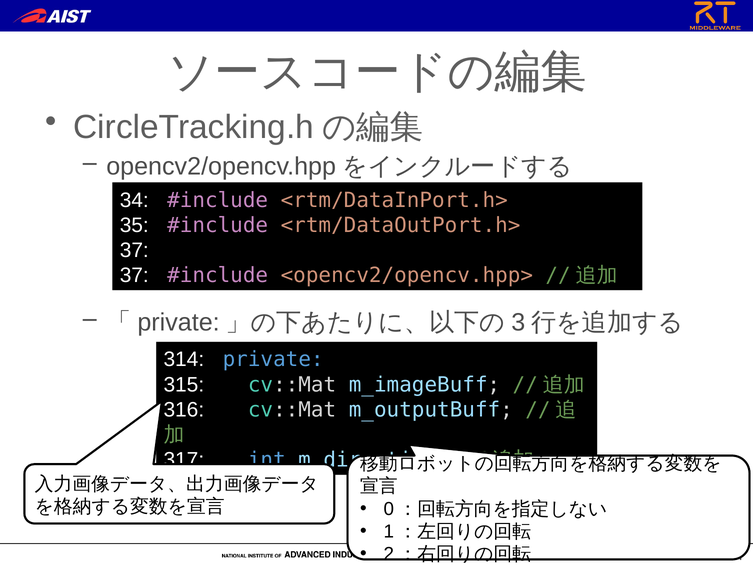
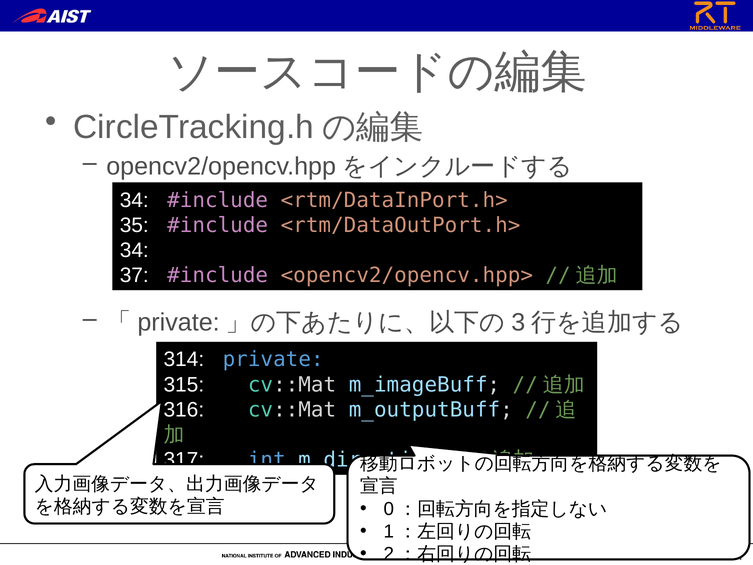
37 at (134, 250): 37 -> 34
